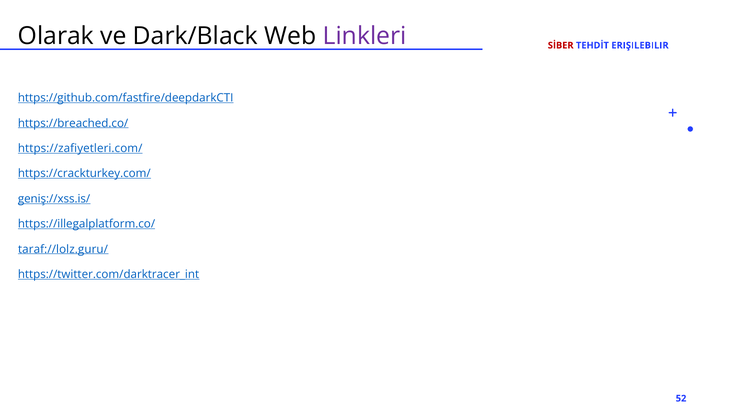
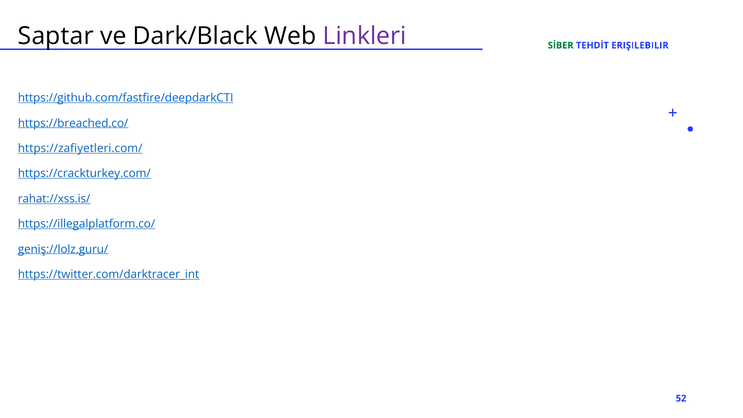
Olarak: Olarak -> Saptar
SİBER colour: red -> green
geniş://xss.is/: geniş://xss.is/ -> rahat://xss.is/
taraf://lolz.guru/: taraf://lolz.guru/ -> geniş://lolz.guru/
